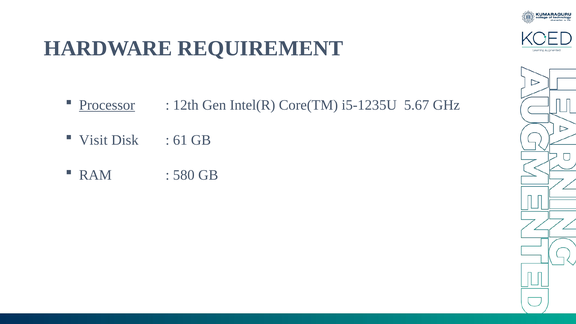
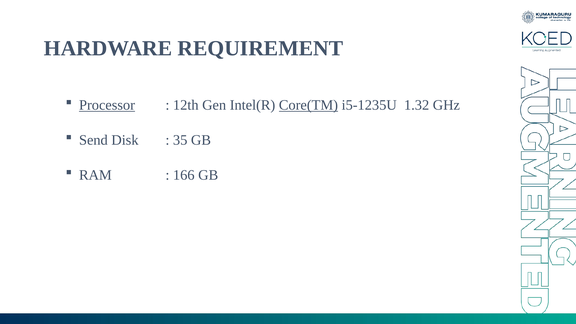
Core(TM underline: none -> present
5.67: 5.67 -> 1.32
Visit: Visit -> Send
61: 61 -> 35
580: 580 -> 166
